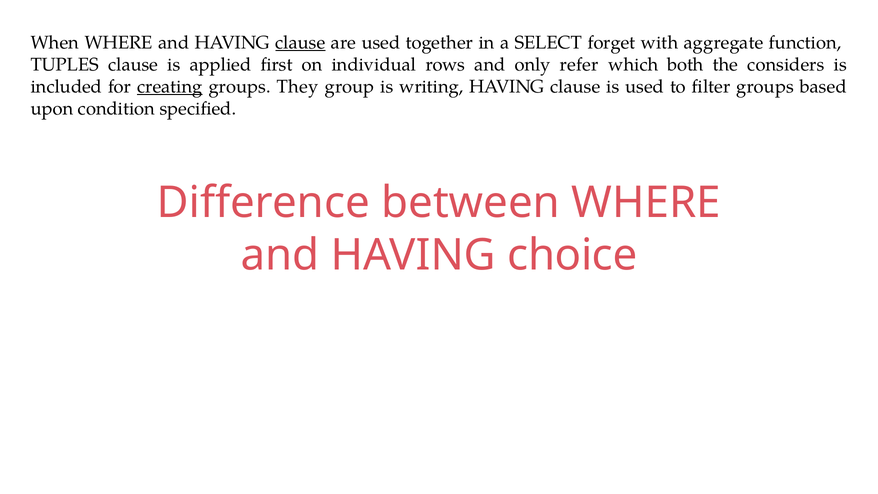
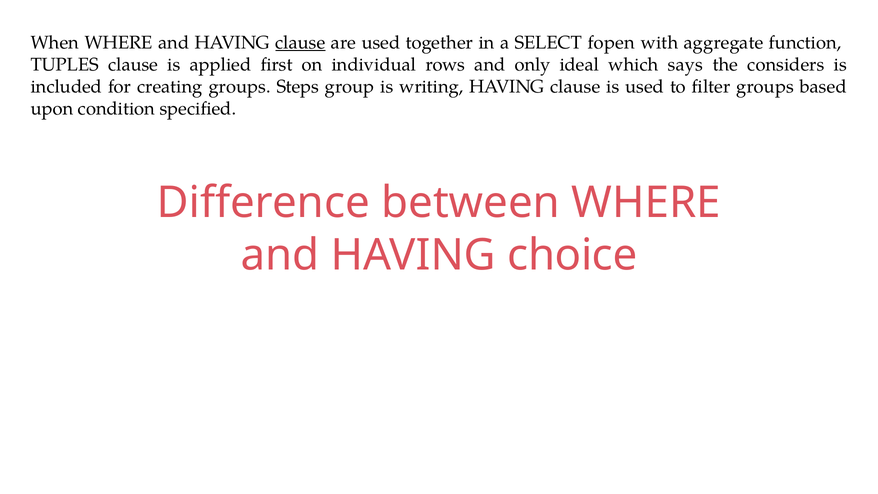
forget: forget -> fopen
refer: refer -> ideal
both: both -> says
creating underline: present -> none
They: They -> Steps
